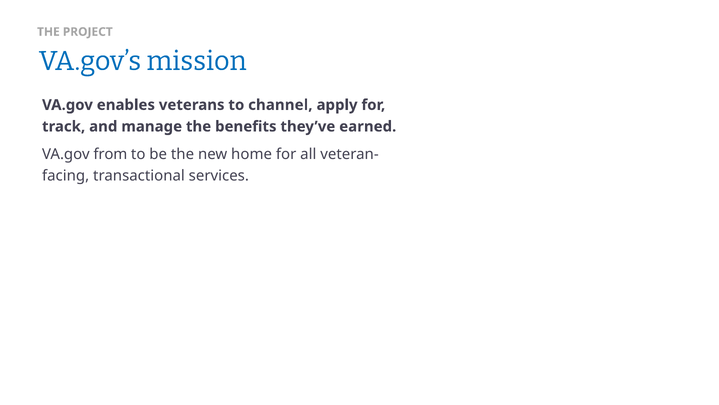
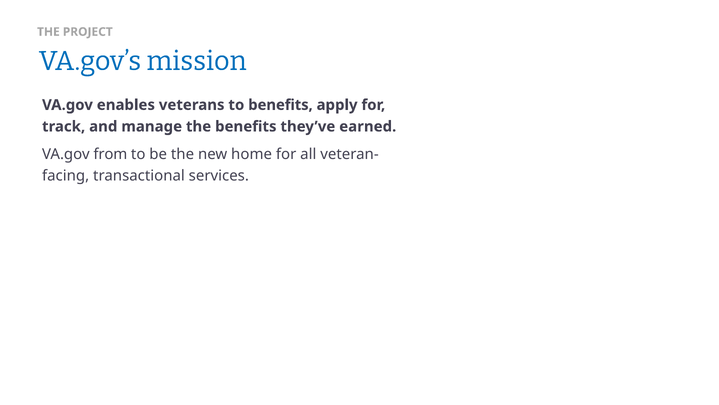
to channel: channel -> benefits
